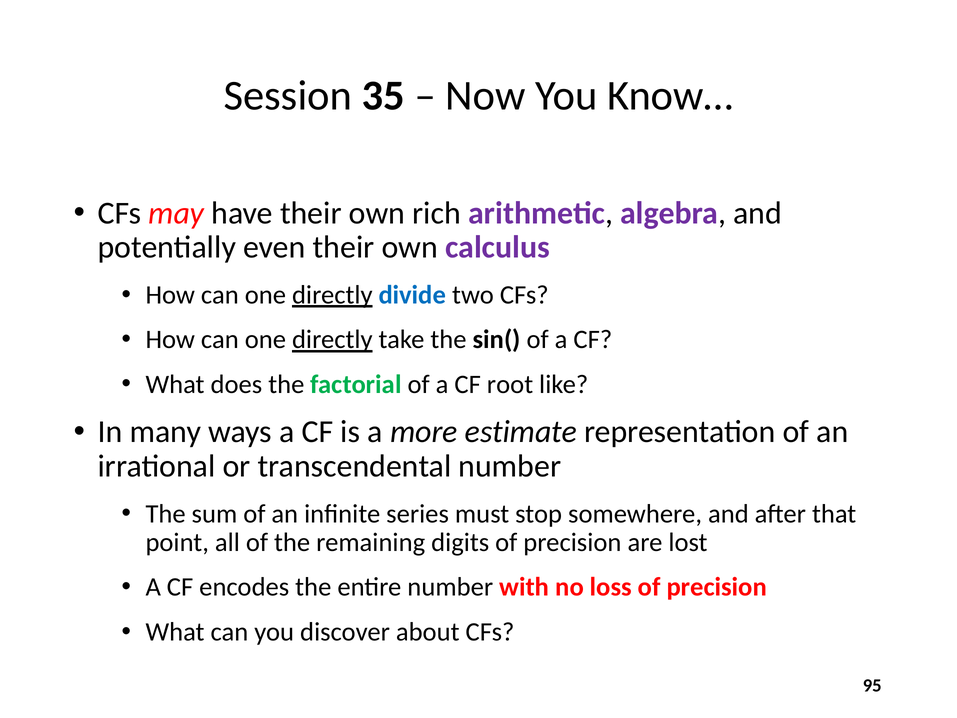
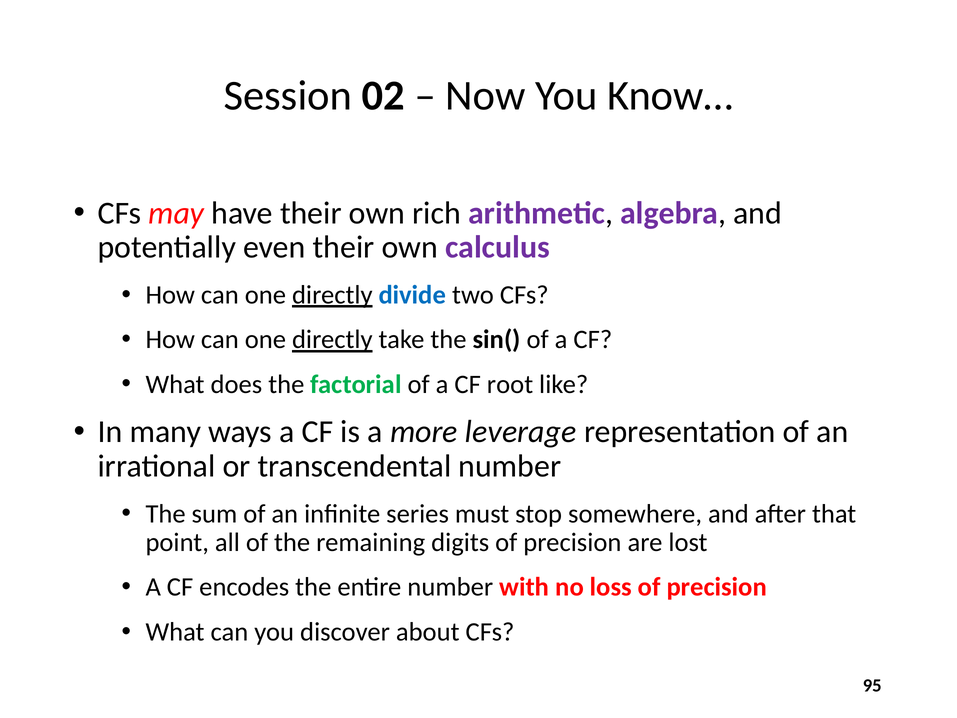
35: 35 -> 02
estimate: estimate -> leverage
